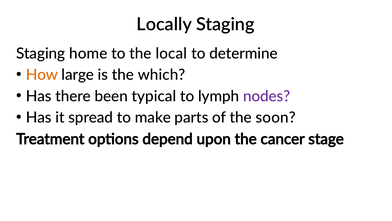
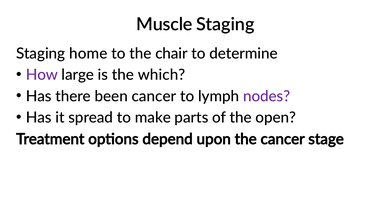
Locally: Locally -> Muscle
local: local -> chair
How colour: orange -> purple
been typical: typical -> cancer
soon: soon -> open
